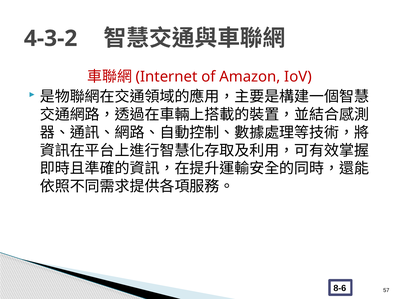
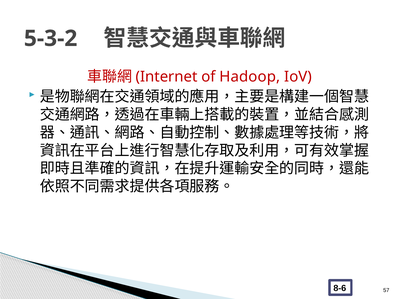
4-3-2: 4-3-2 -> 5-3-2
Amazon: Amazon -> Hadoop
